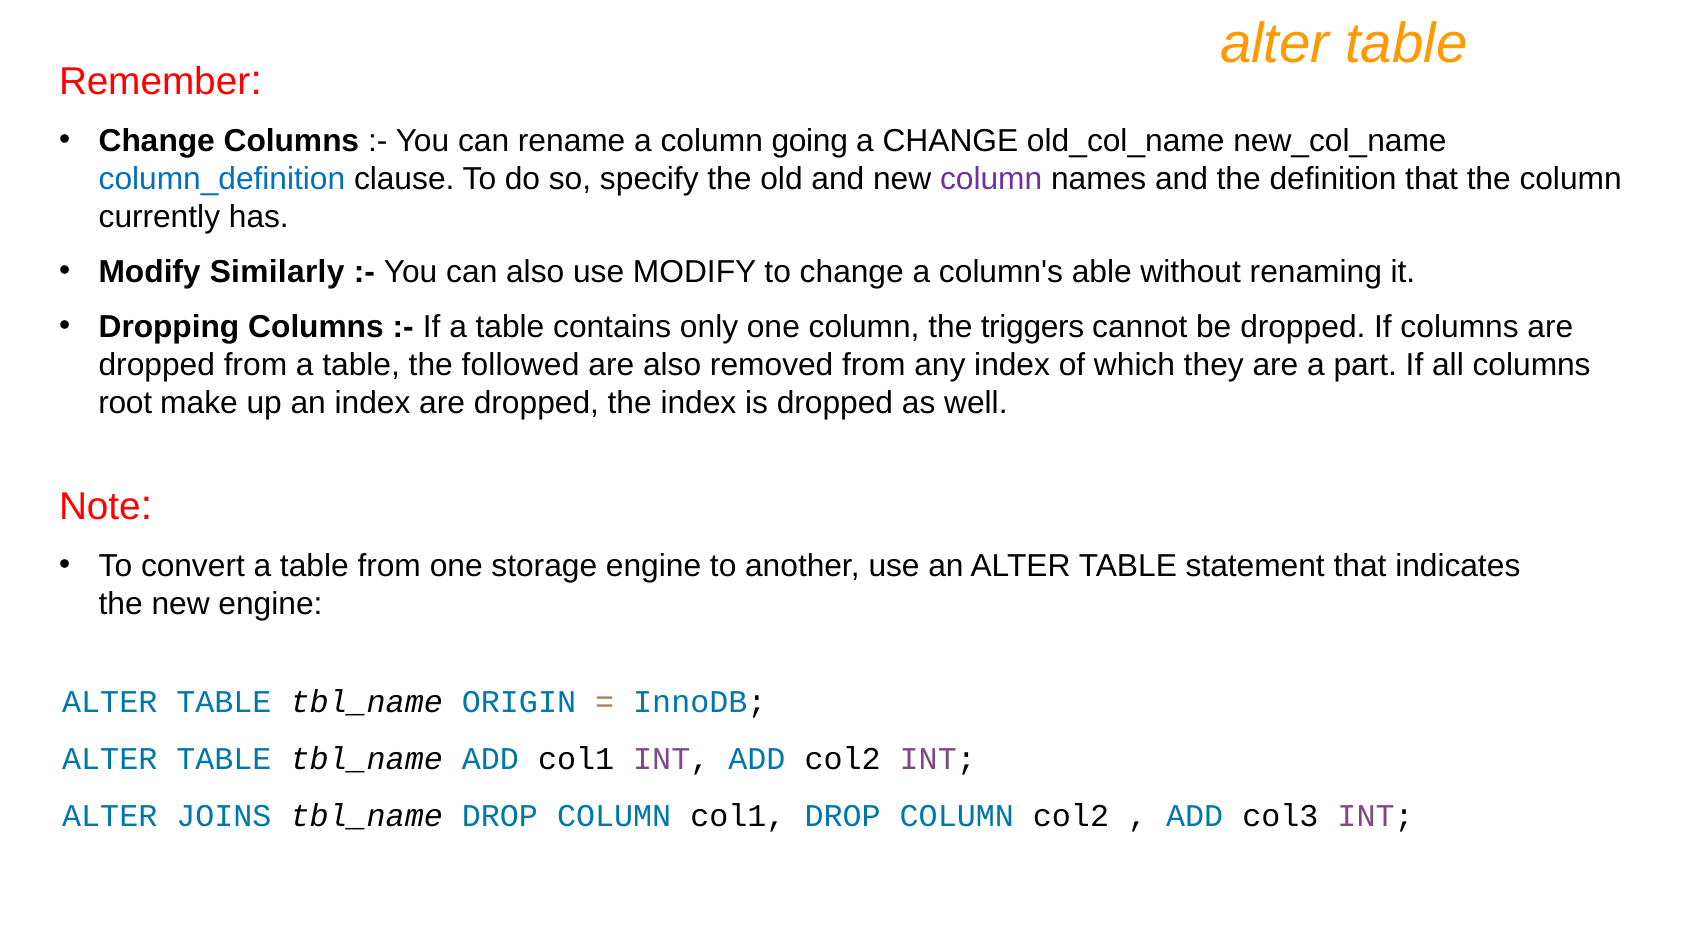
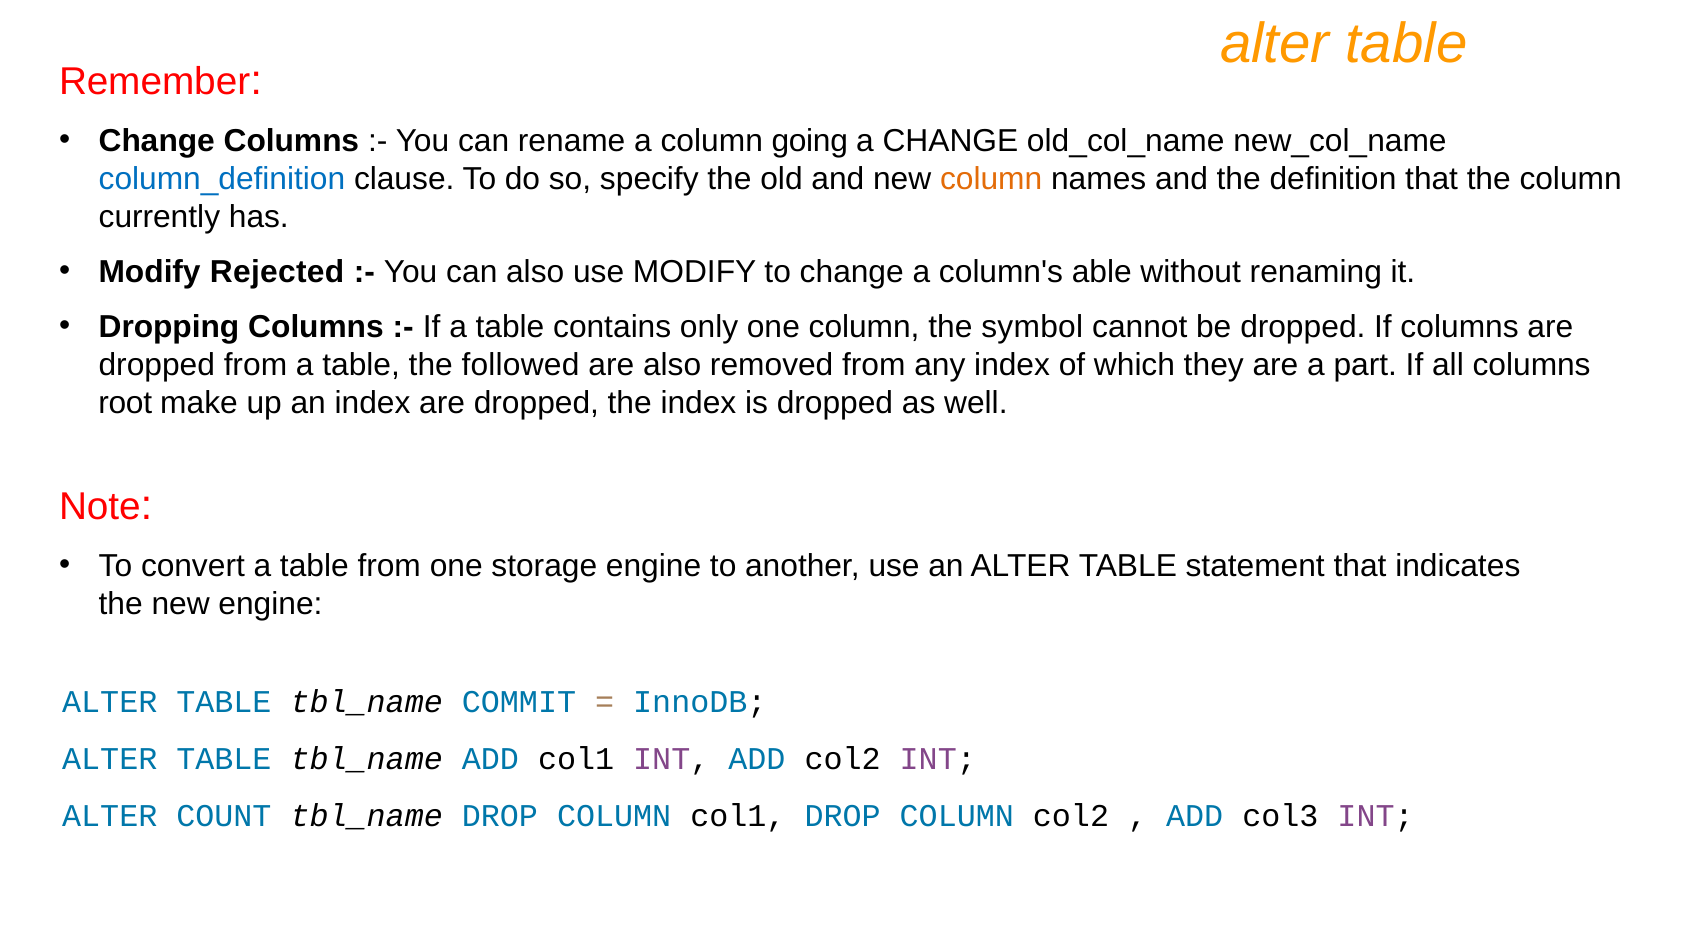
column at (991, 179) colour: purple -> orange
Similarly: Similarly -> Rejected
triggers: triggers -> symbol
ORIGIN: ORIGIN -> COMMIT
JOINS: JOINS -> COUNT
